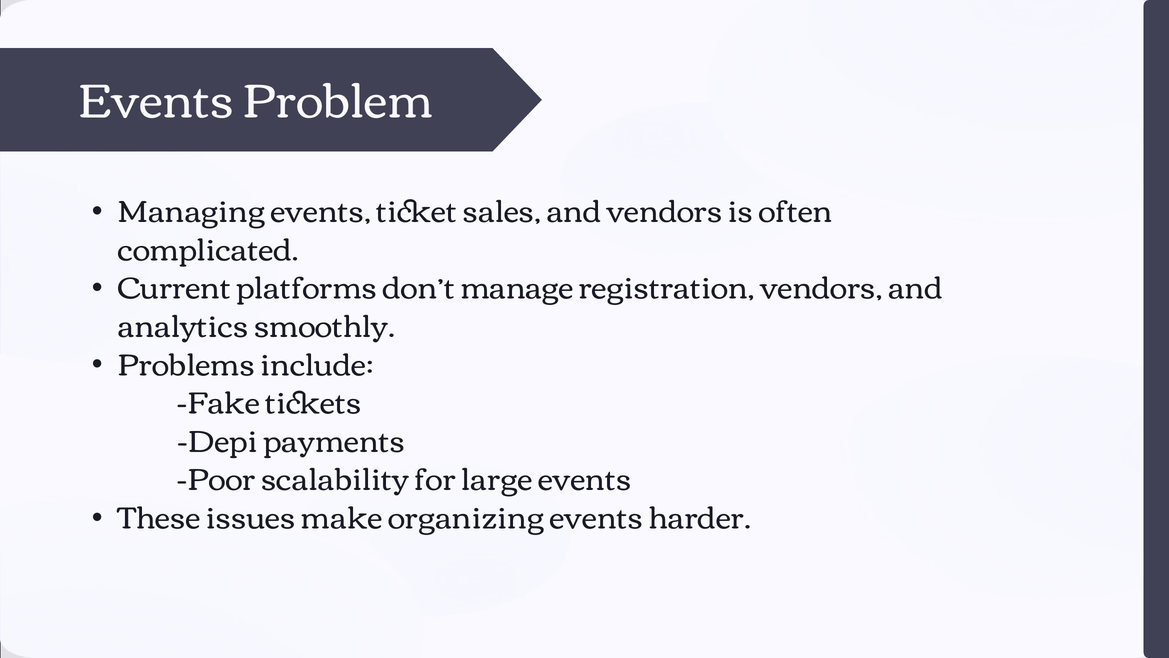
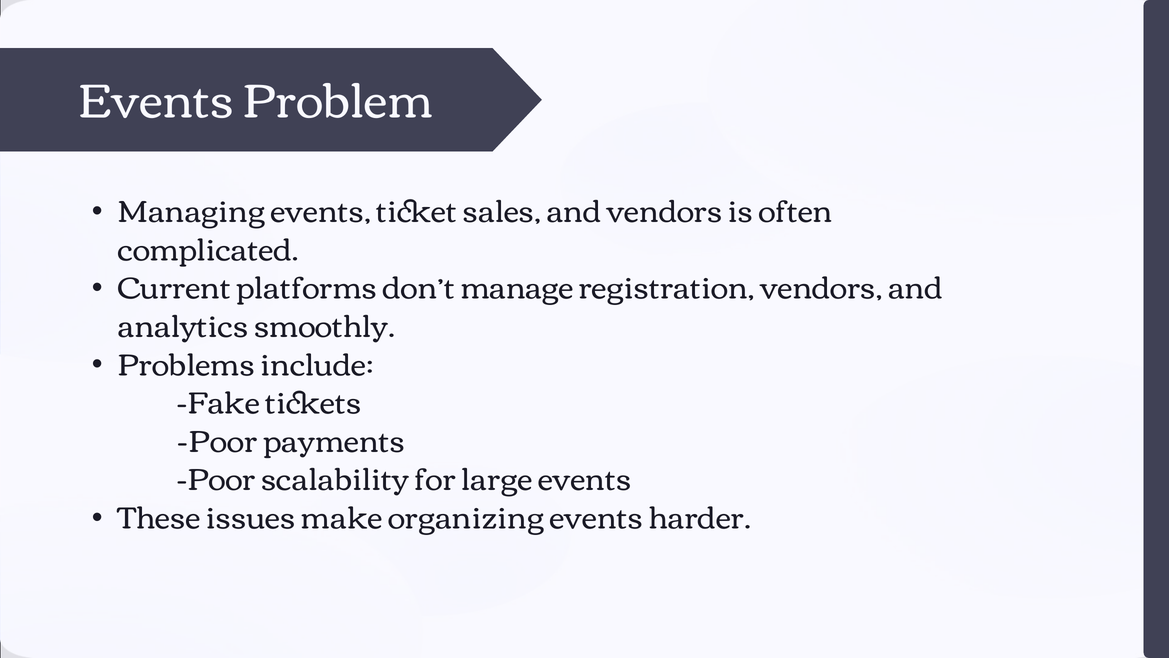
Depi at (217, 442): Depi -> Poor
